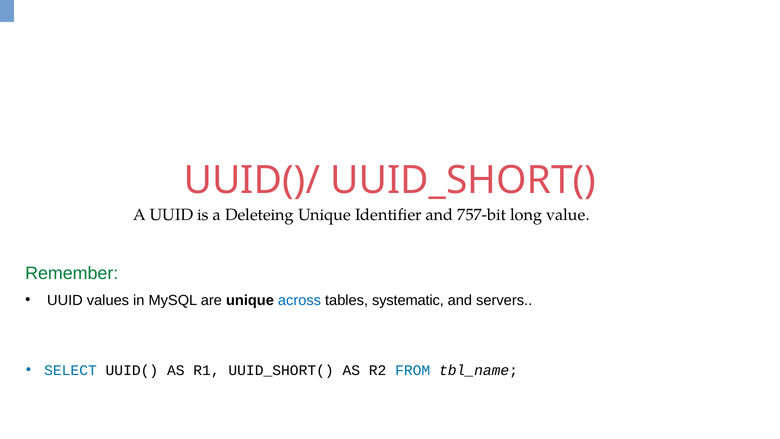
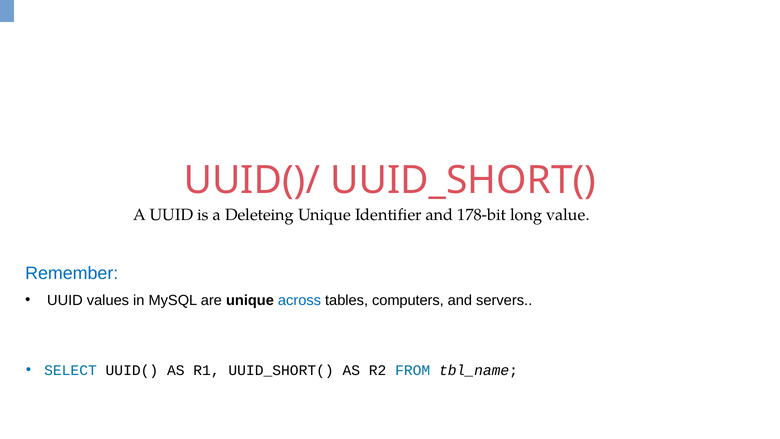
757-bit: 757-bit -> 178-bit
Remember colour: green -> blue
systematic: systematic -> computers
